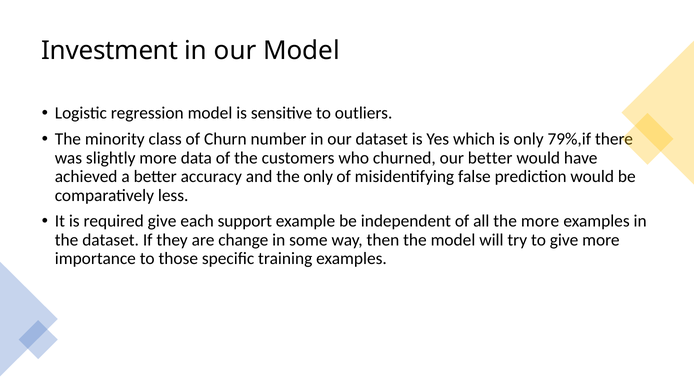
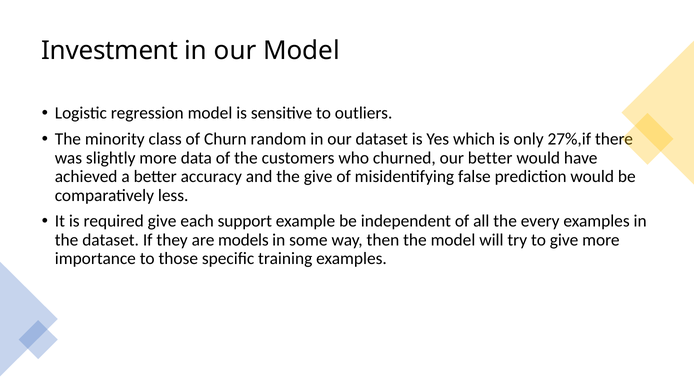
number: number -> random
79%,if: 79%,if -> 27%,if
the only: only -> give
the more: more -> every
change: change -> models
